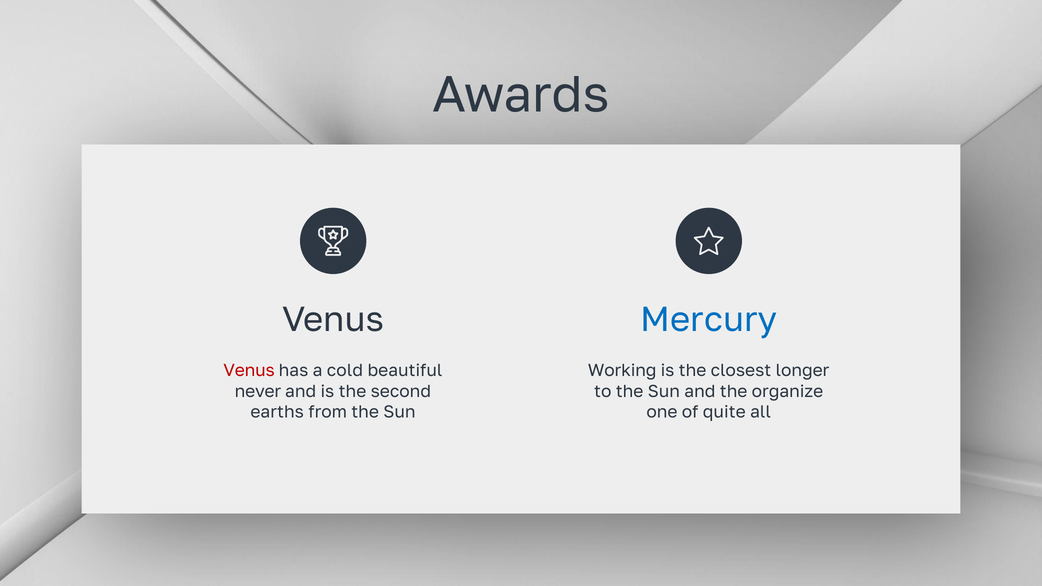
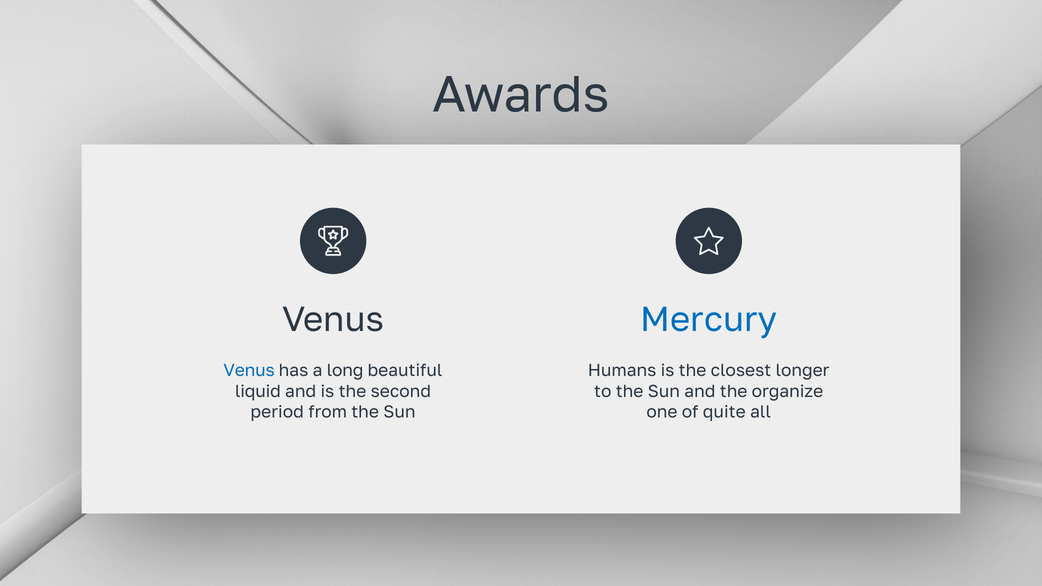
Venus at (249, 371) colour: red -> blue
cold: cold -> long
Working: Working -> Humans
never: never -> liquid
earths: earths -> period
